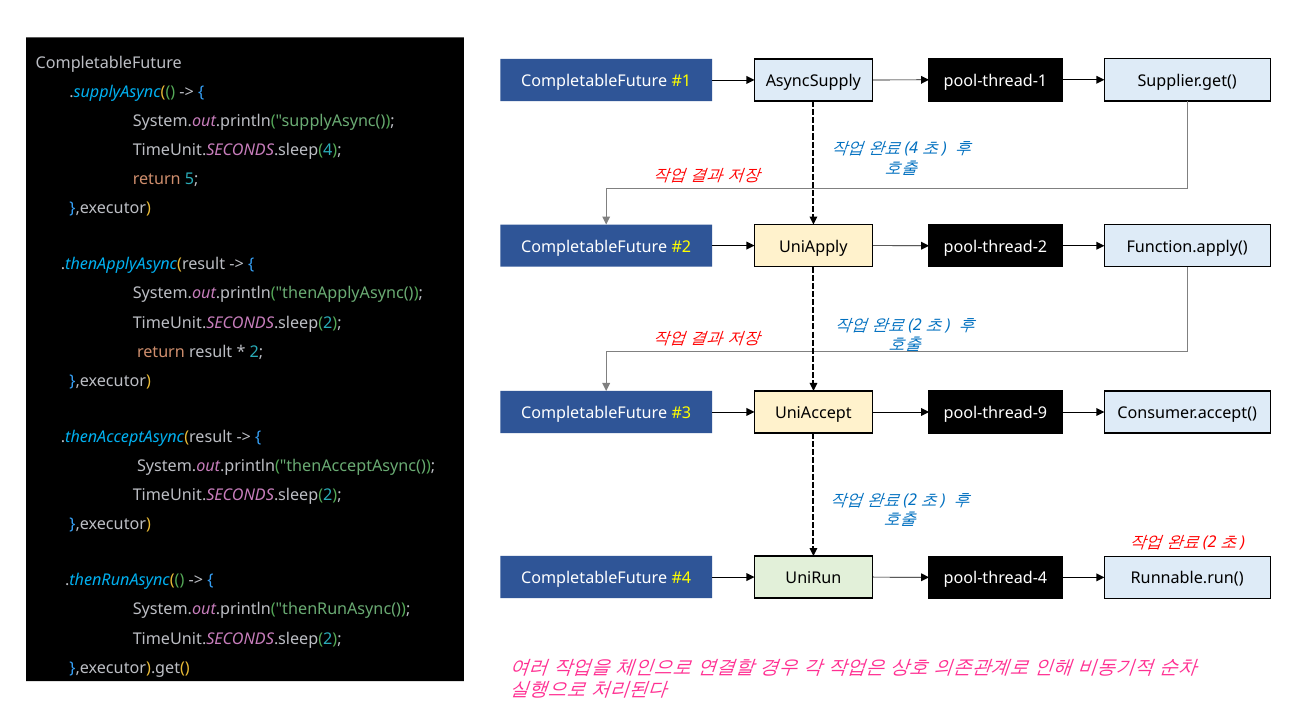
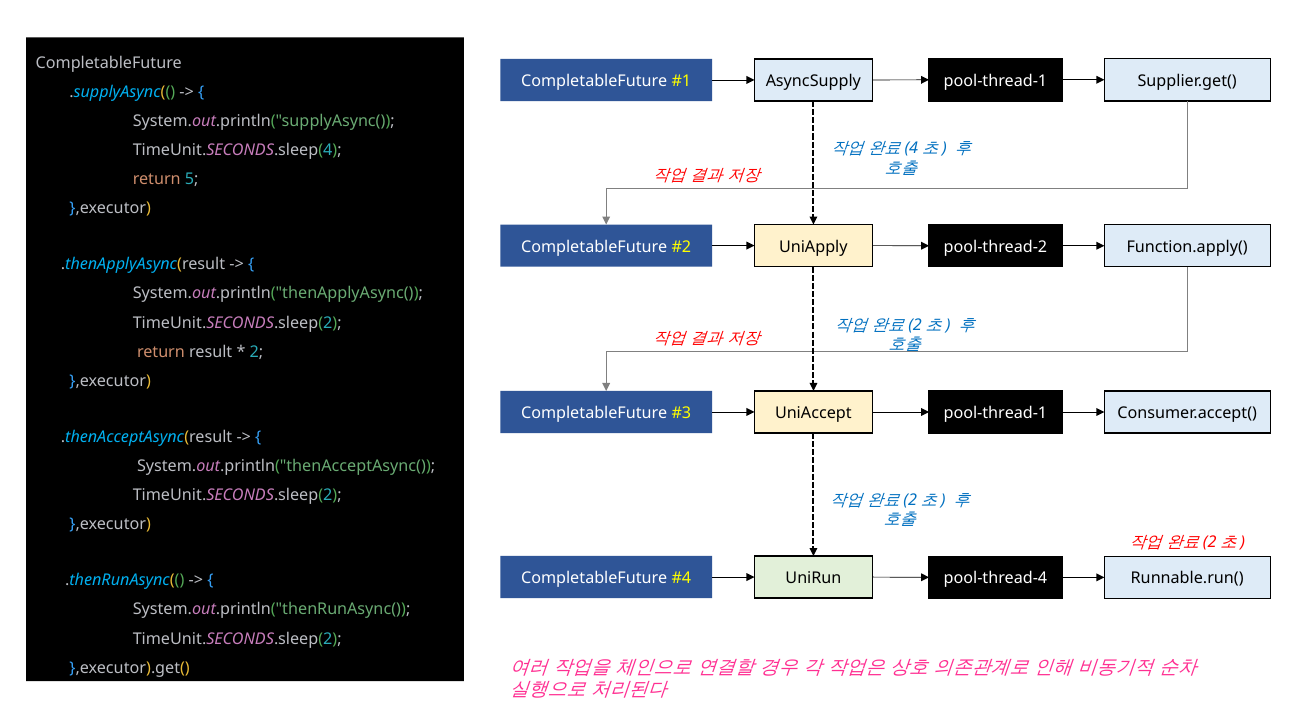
pool-thread-9 at (995, 413): pool-thread-9 -> pool-thread-1
